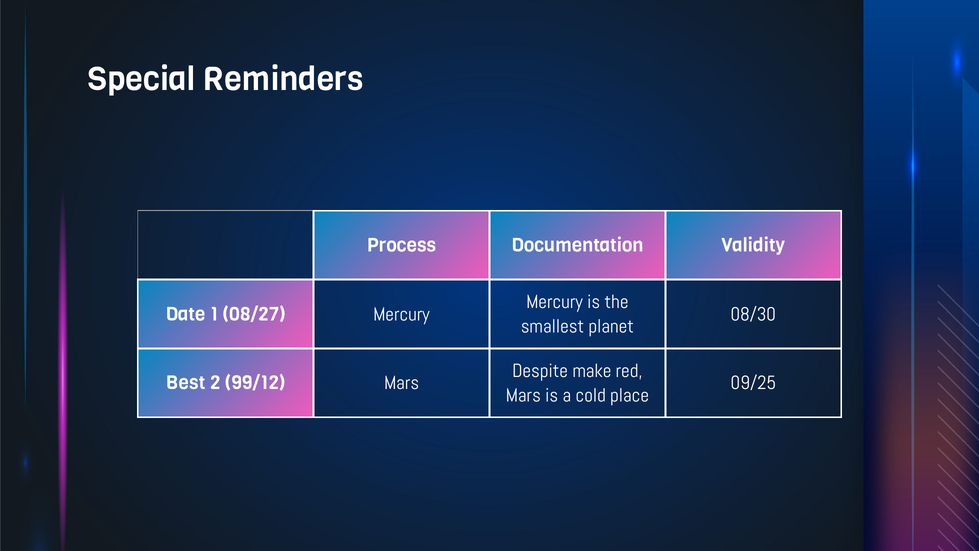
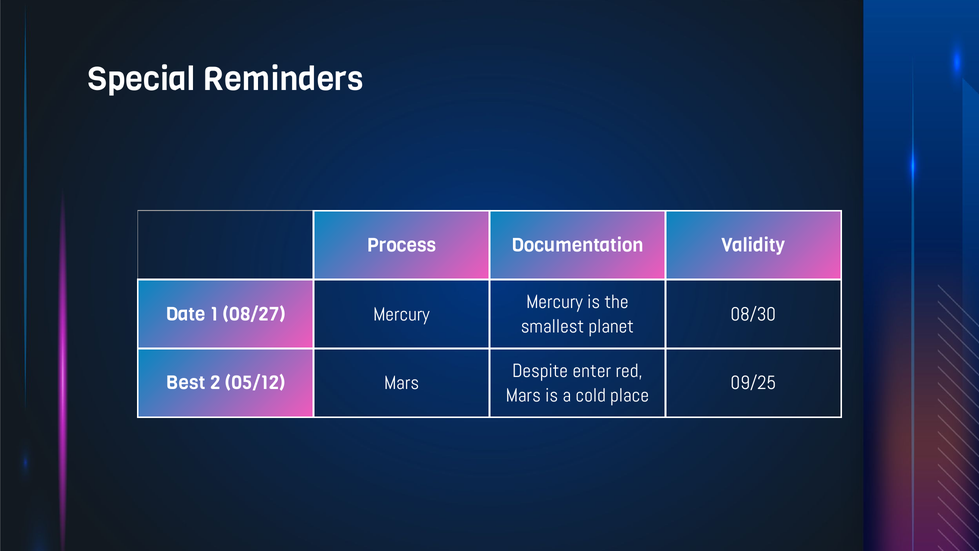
make: make -> enter
99/12: 99/12 -> 05/12
